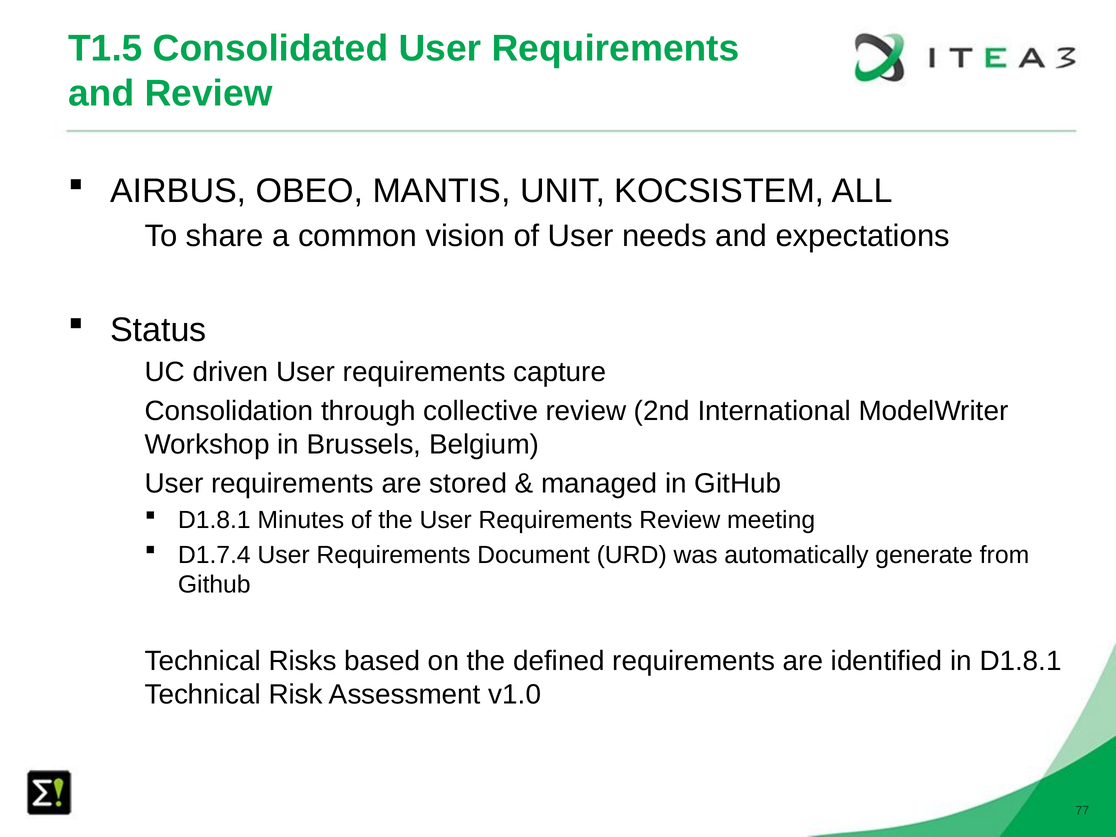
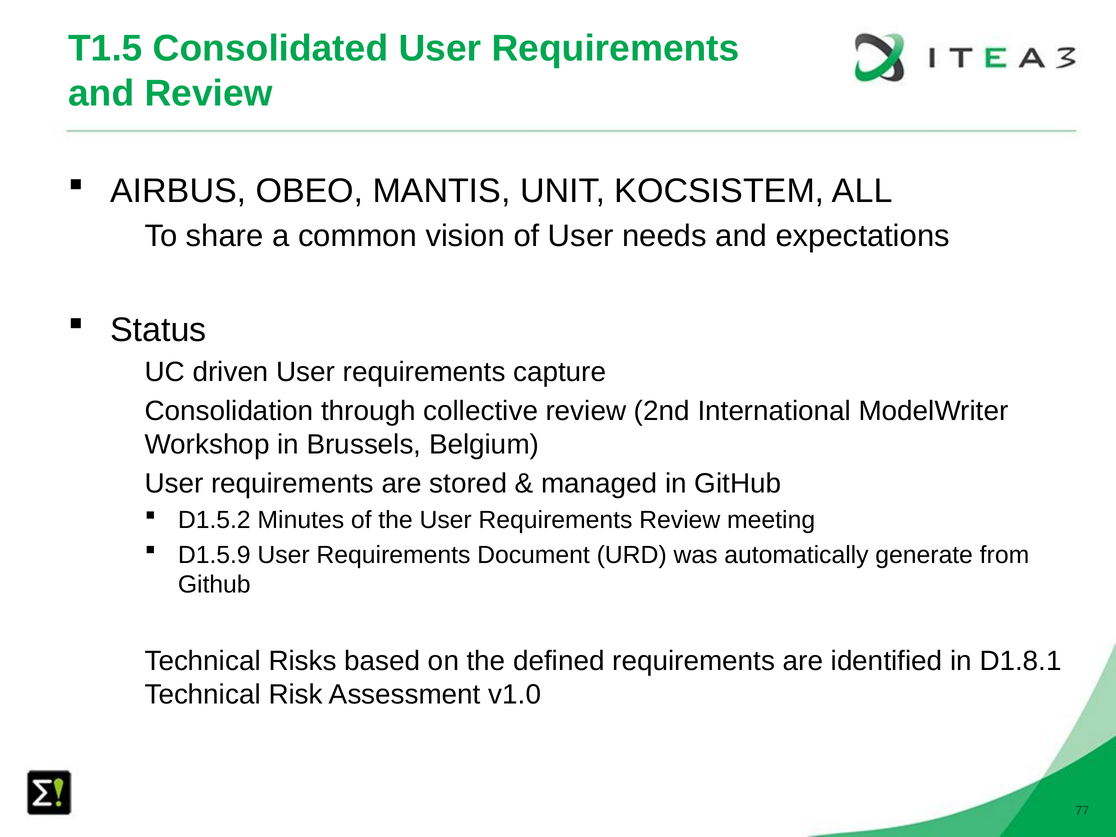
D1.8.1 at (214, 520): D1.8.1 -> D1.5.2
D1.7.4: D1.7.4 -> D1.5.9
